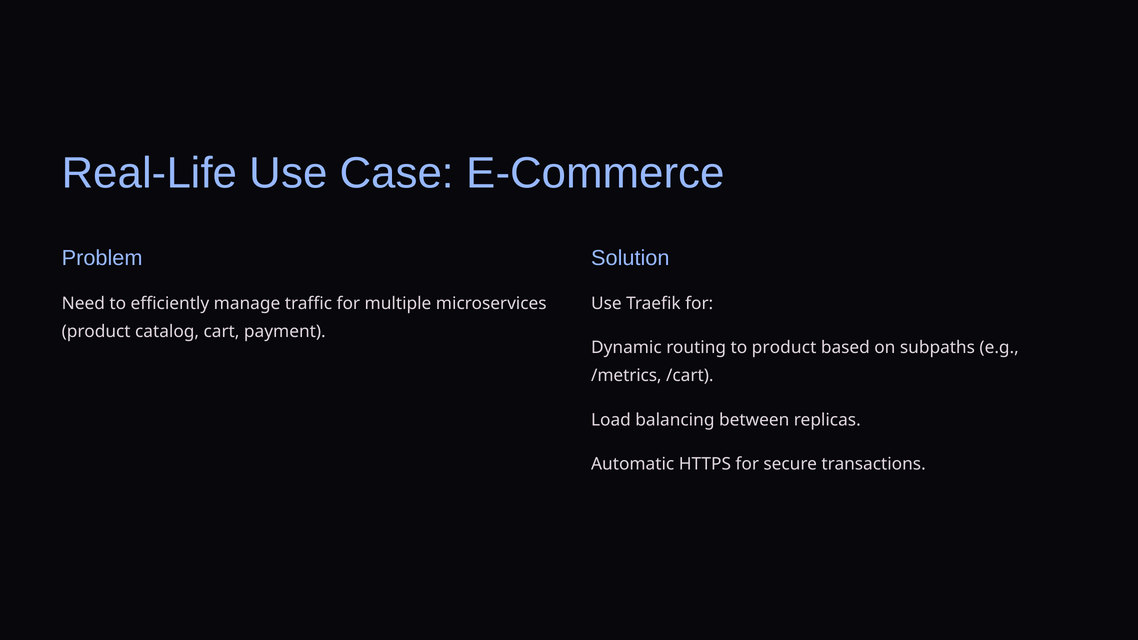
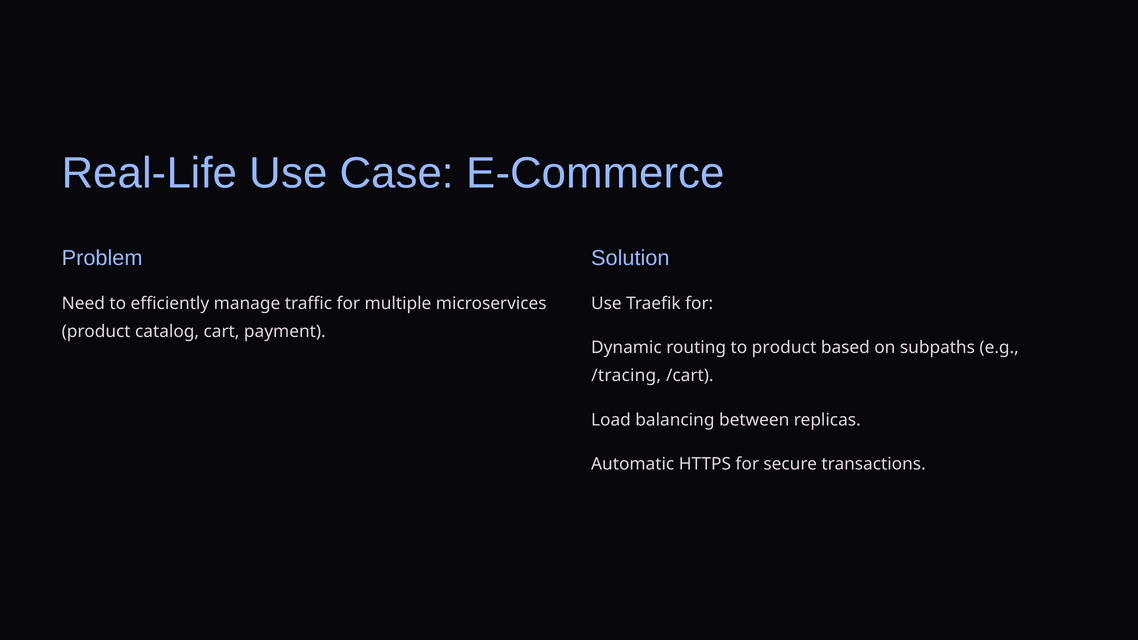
/metrics: /metrics -> /tracing
